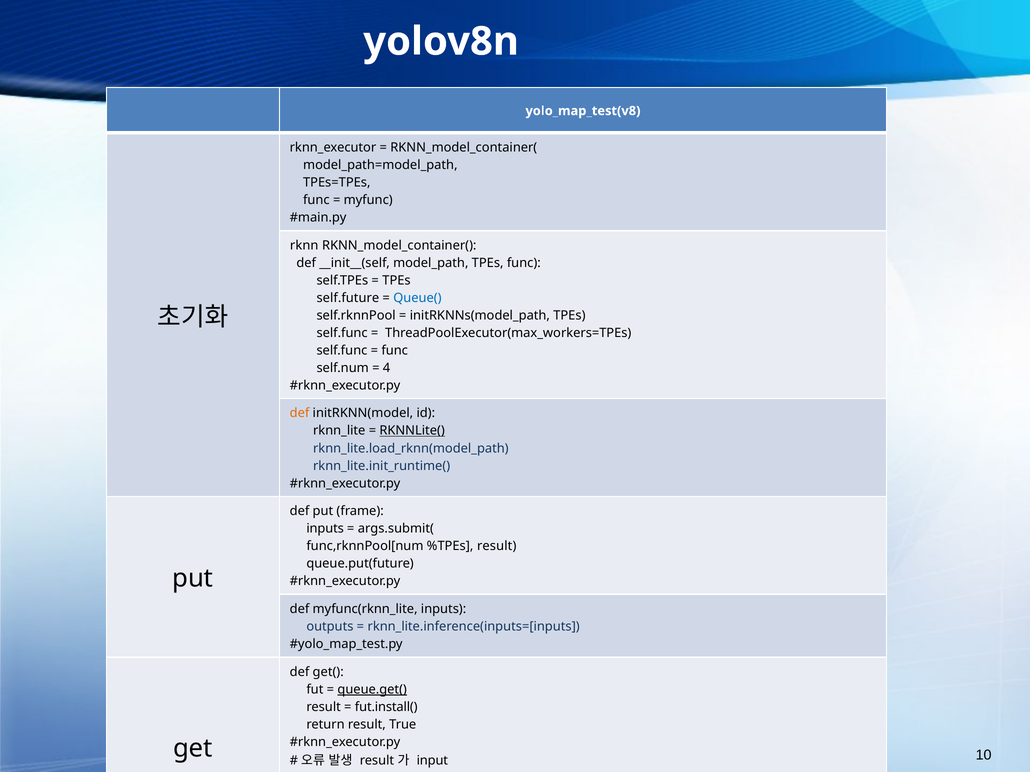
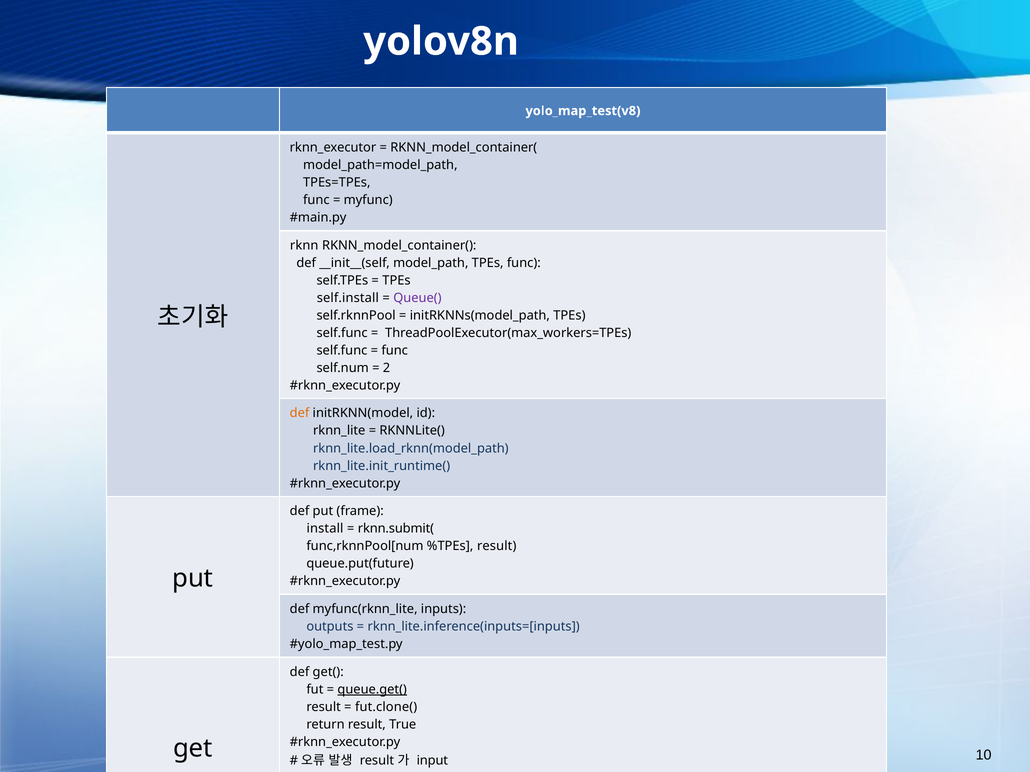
self.future: self.future -> self.install
Queue( colour: blue -> purple
4: 4 -> 2
RKNNLite( underline: present -> none
inputs at (325, 529): inputs -> install
args.submit(: args.submit( -> rknn.submit(
fut.install(: fut.install( -> fut.clone(
